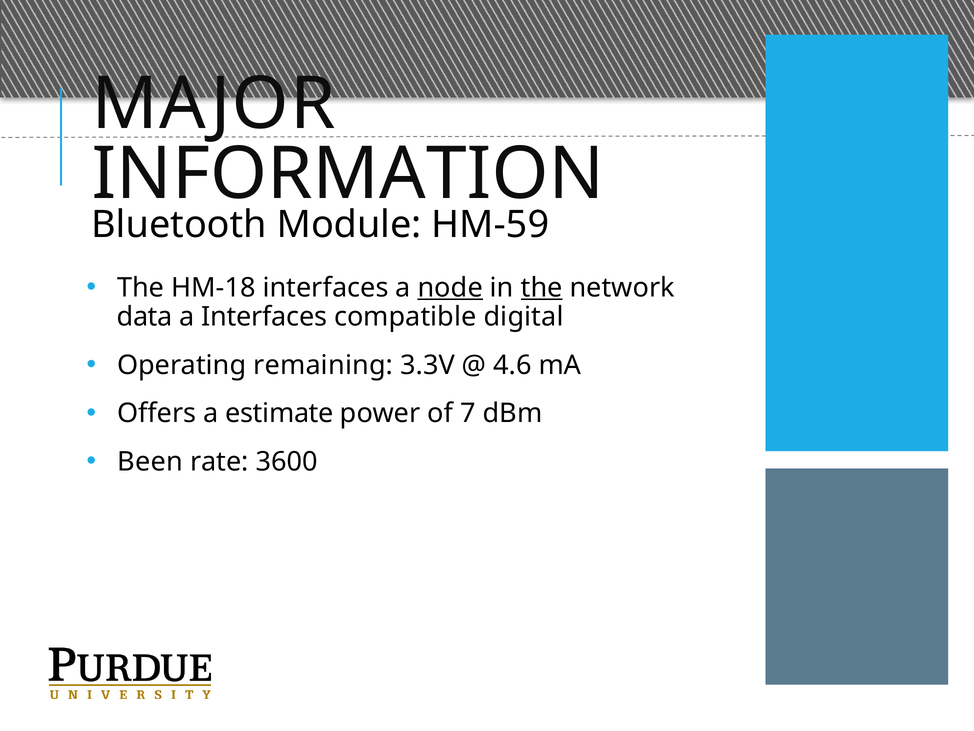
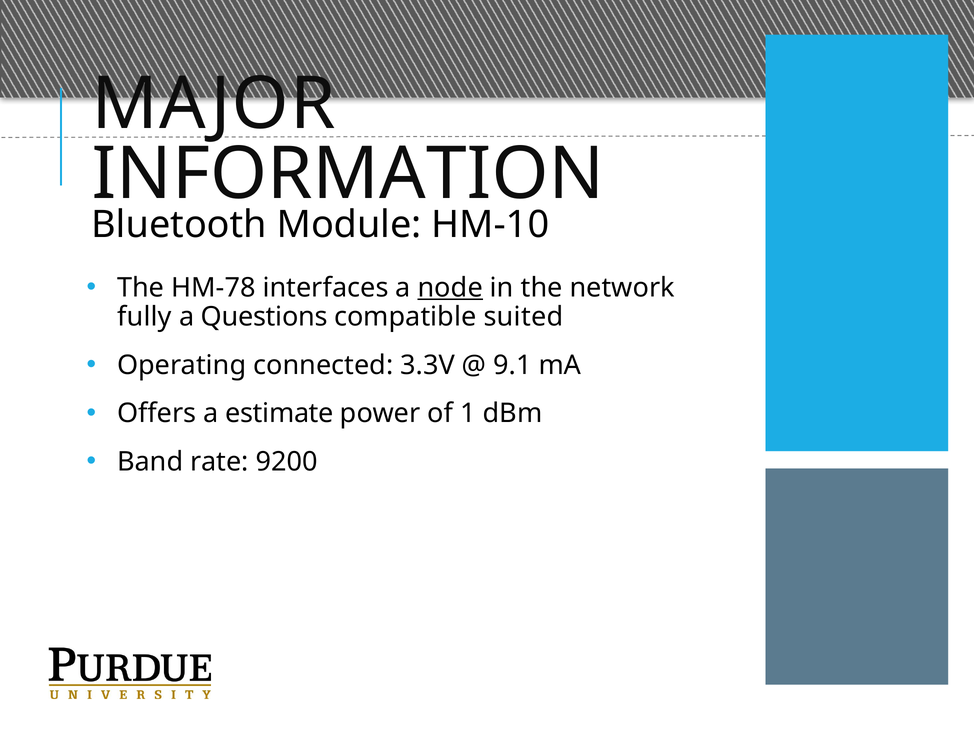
HM-59: HM-59 -> HM-10
HM-18: HM-18 -> HM-78
the at (542, 287) underline: present -> none
data: data -> fully
a Interfaces: Interfaces -> Questions
digital: digital -> suited
remaining: remaining -> connected
4.6: 4.6 -> 9.1
7: 7 -> 1
Been: Been -> Band
3600: 3600 -> 9200
